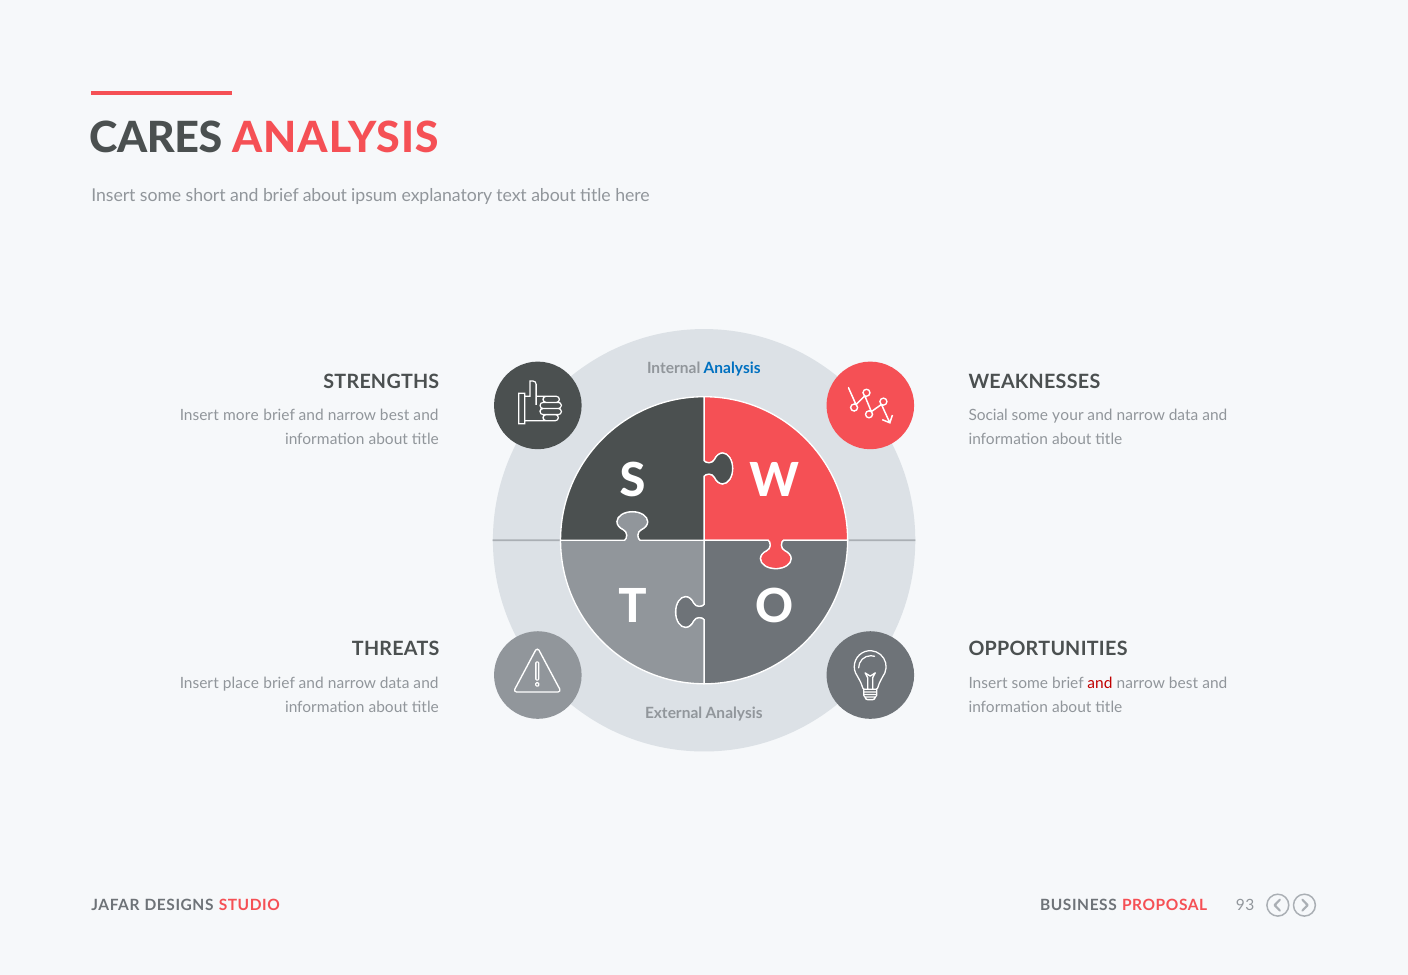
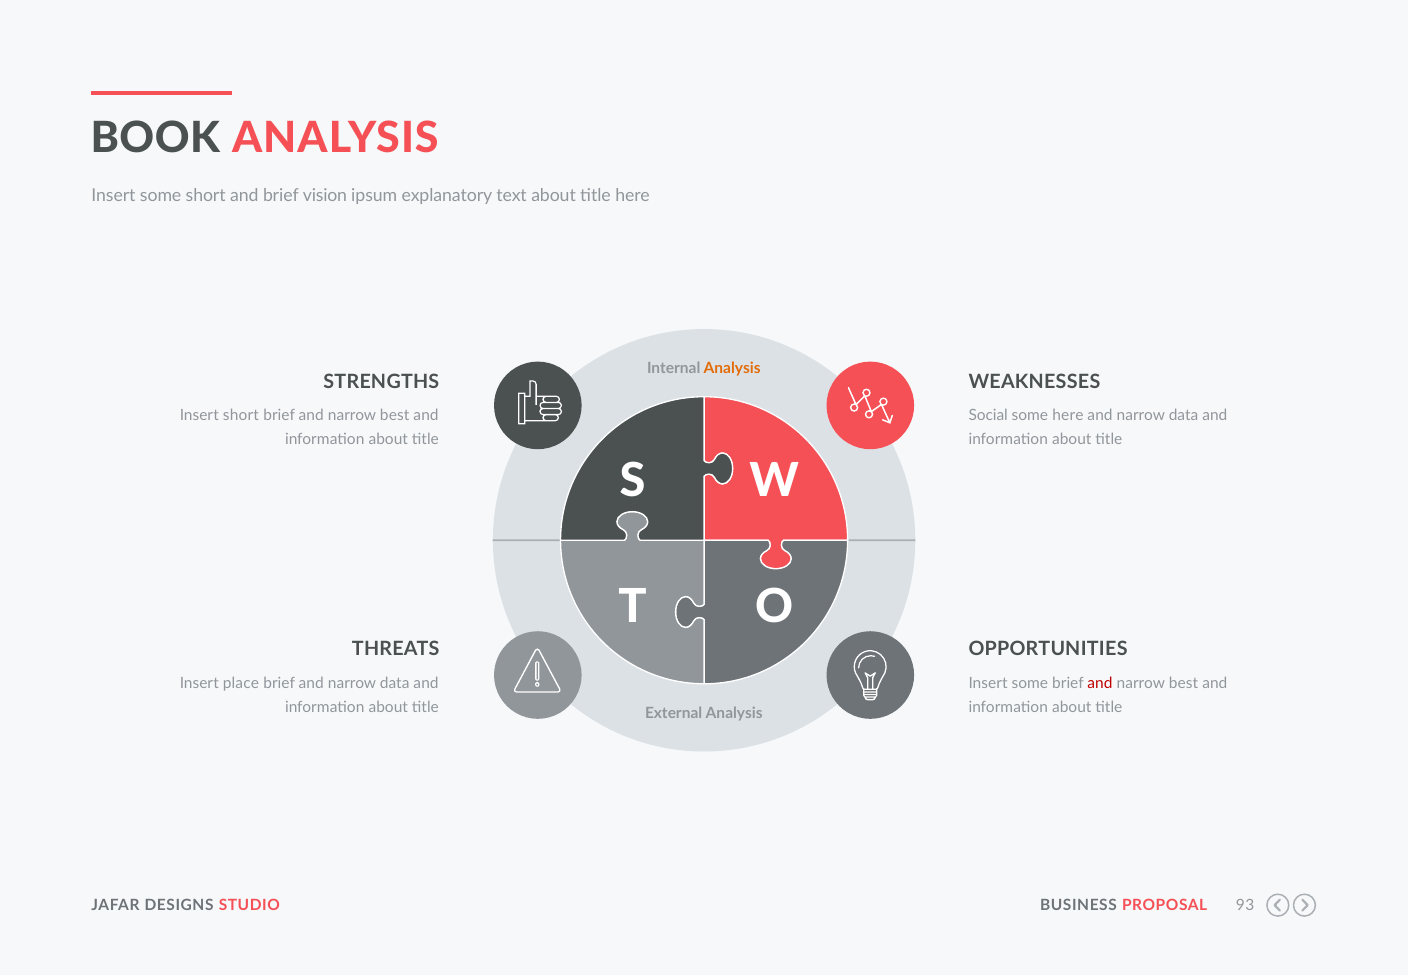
CARES: CARES -> BOOK
brief about: about -> vision
Analysis at (732, 368) colour: blue -> orange
Insert more: more -> short
some your: your -> here
